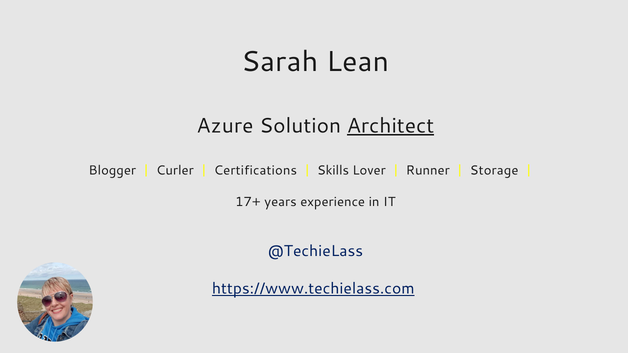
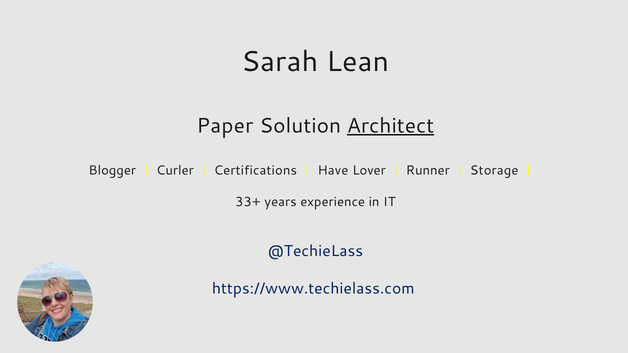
Azure: Azure -> Paper
Skills: Skills -> Have
17+: 17+ -> 33+
https://www.techielass.com underline: present -> none
